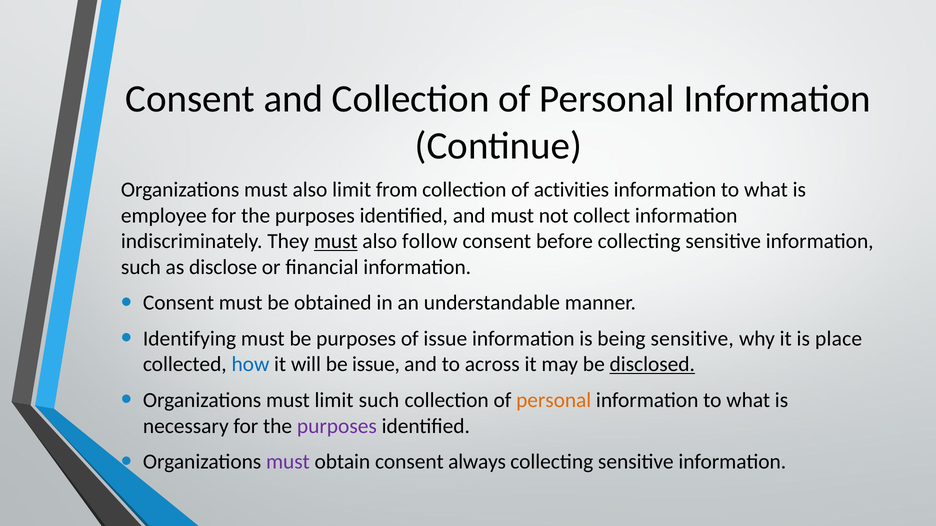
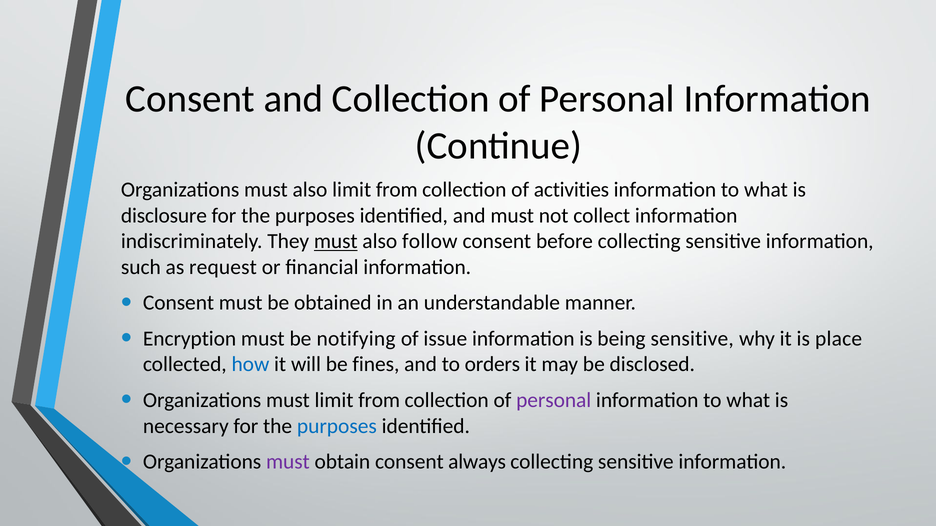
employee: employee -> disclosure
disclose: disclose -> request
Identifying: Identifying -> Encryption
be purposes: purposes -> notifying
be issue: issue -> fines
across: across -> orders
disclosed underline: present -> none
must limit such: such -> from
personal at (554, 401) colour: orange -> purple
purposes at (337, 426) colour: purple -> blue
